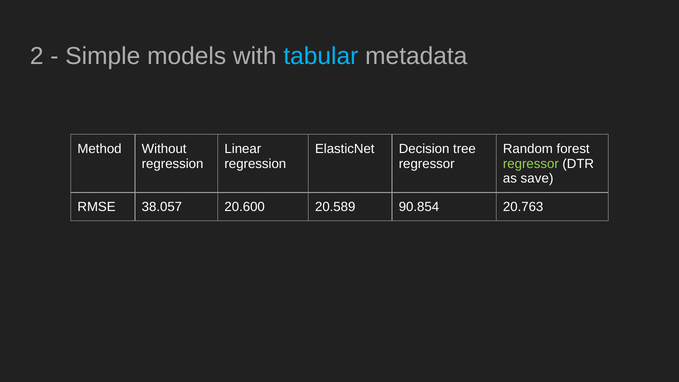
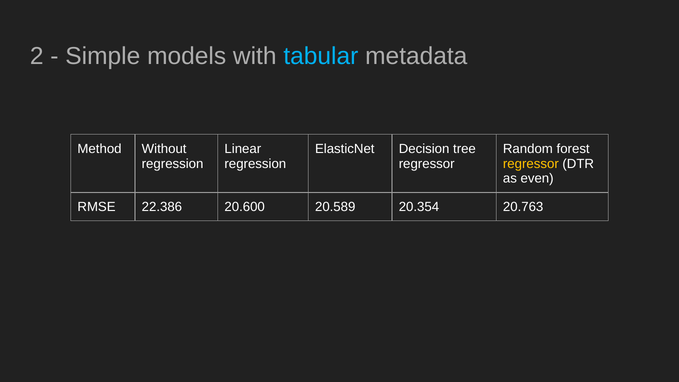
regressor at (531, 164) colour: light green -> yellow
save: save -> even
38.057: 38.057 -> 22.386
90.854: 90.854 -> 20.354
